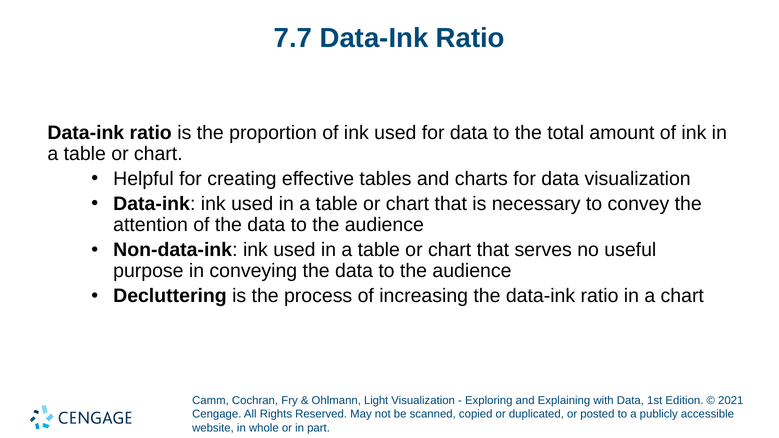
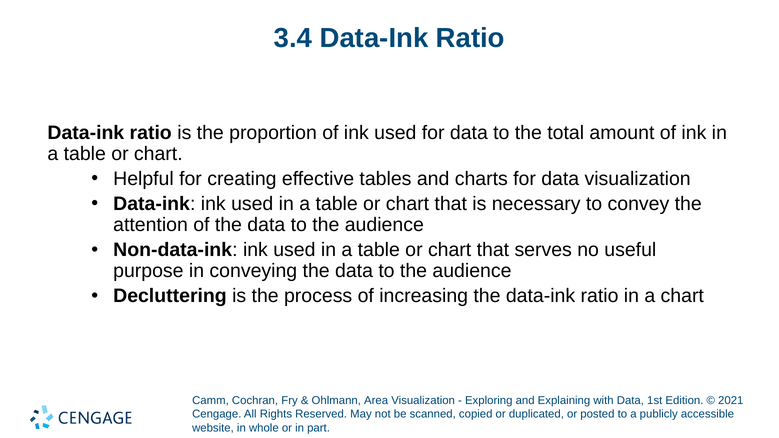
7.7: 7.7 -> 3.4
Light: Light -> Area
